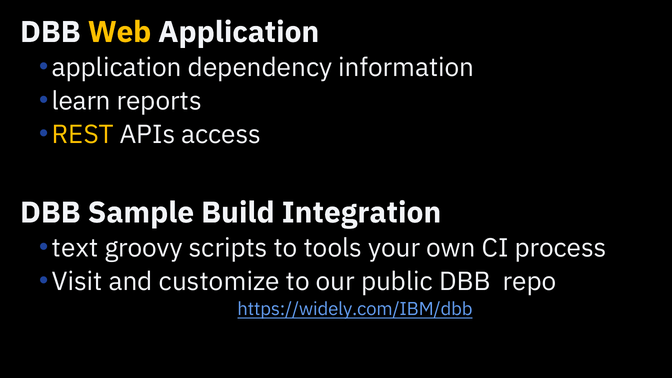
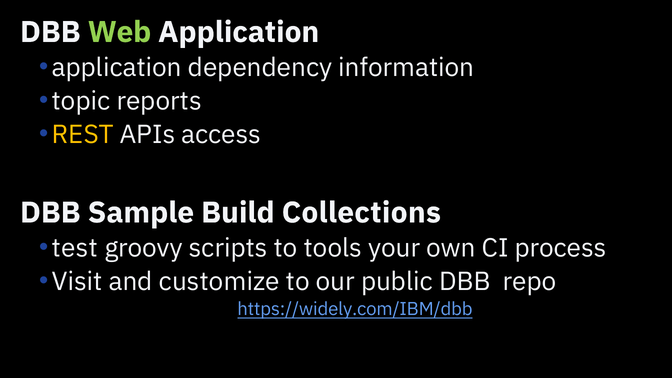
Web colour: yellow -> light green
learn: learn -> topic
Integration: Integration -> Collections
text: text -> test
